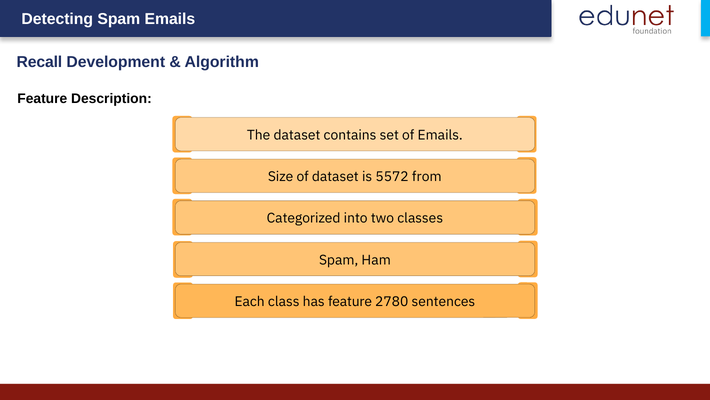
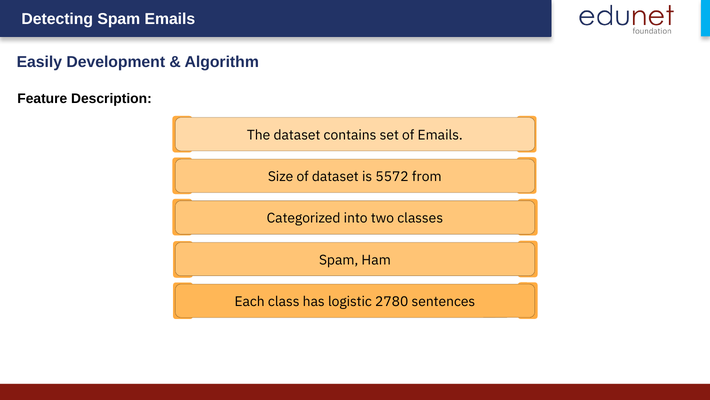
Recall: Recall -> Easily
has feature: feature -> logistic
